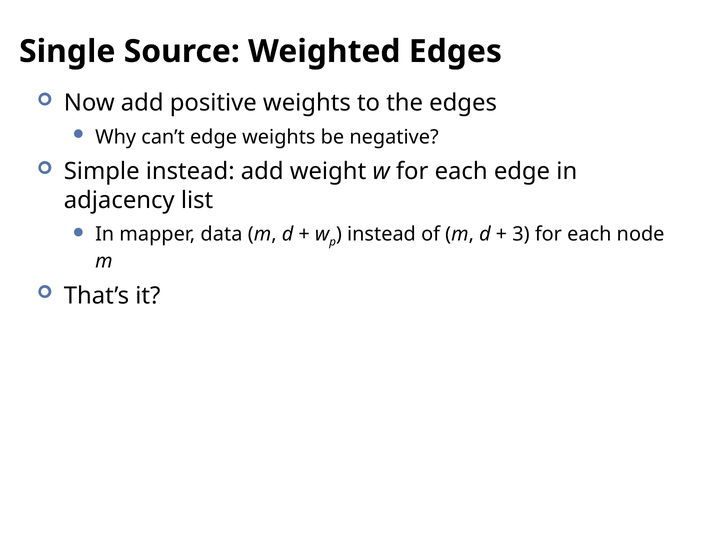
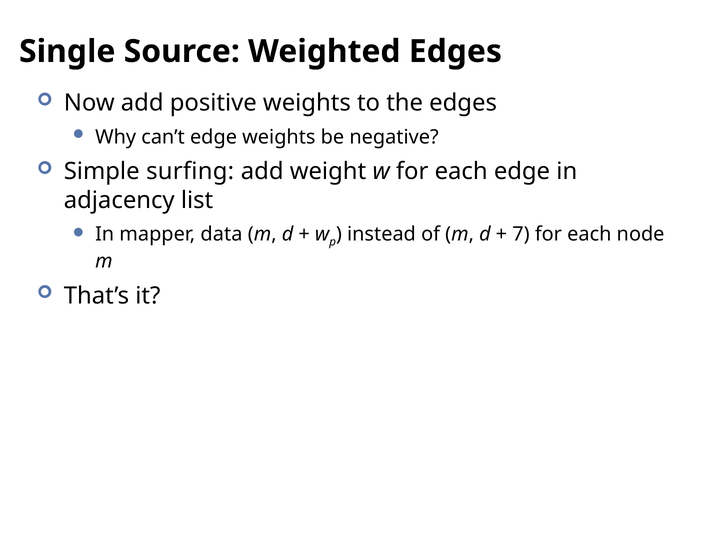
Simple instead: instead -> surfing
3: 3 -> 7
